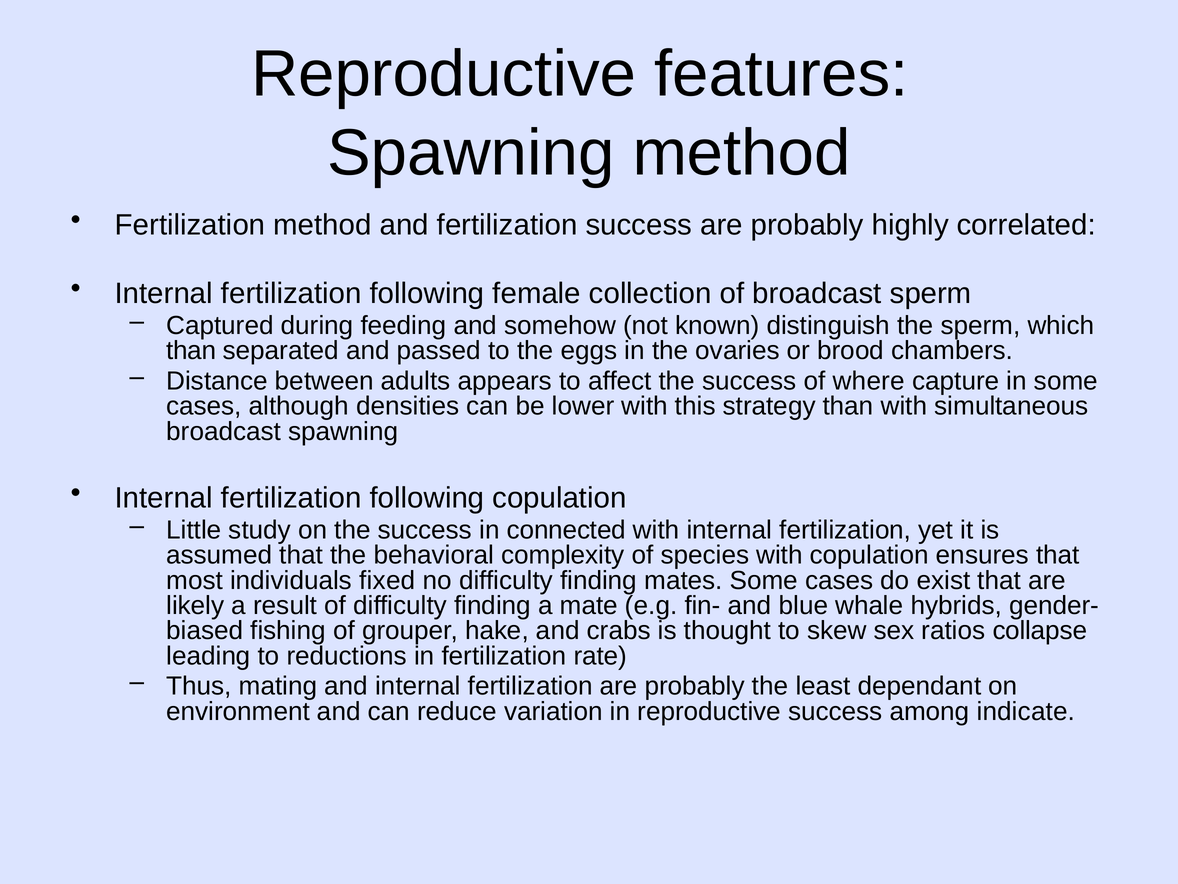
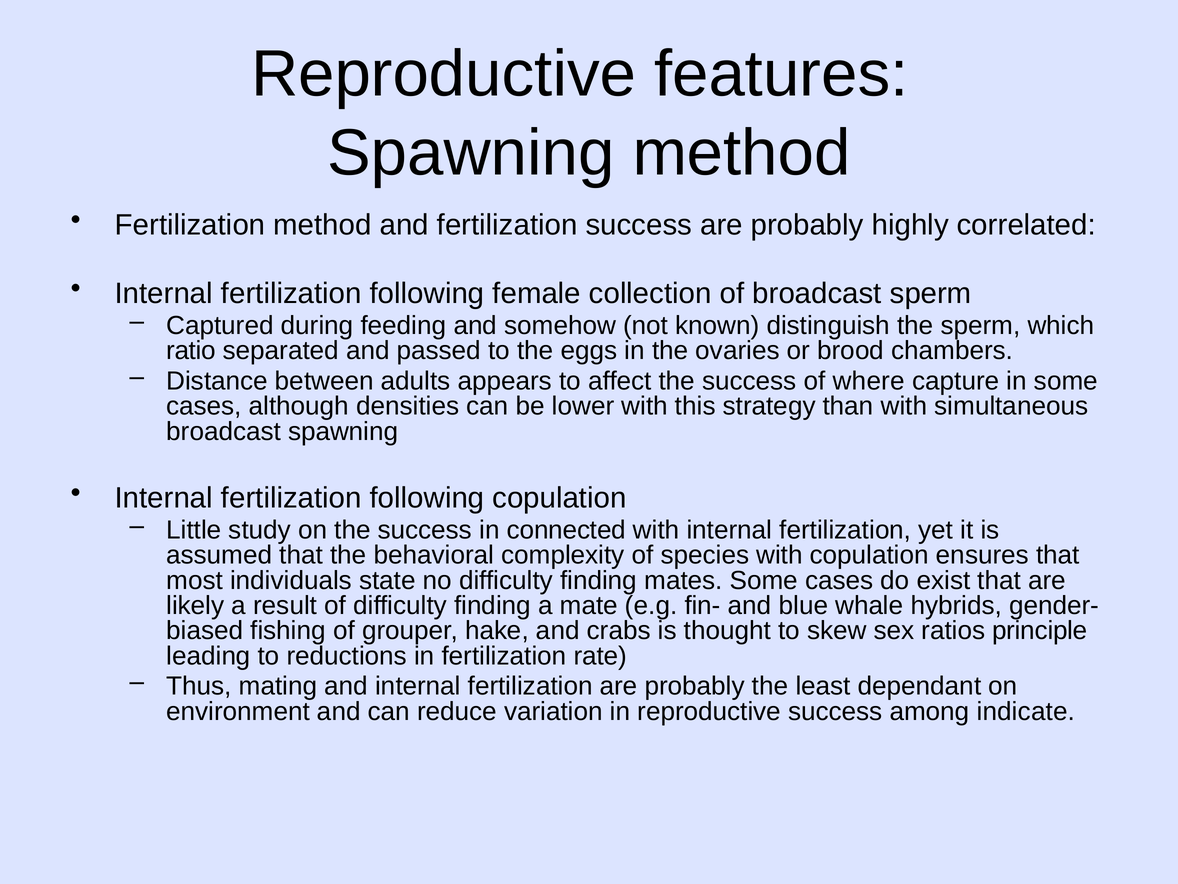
than at (191, 350): than -> ratio
fixed: fixed -> state
collapse: collapse -> principle
